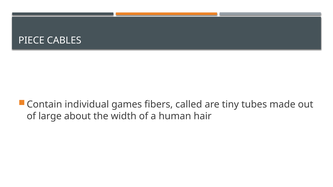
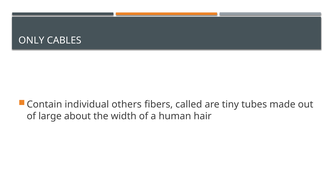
PIECE: PIECE -> ONLY
games: games -> others
